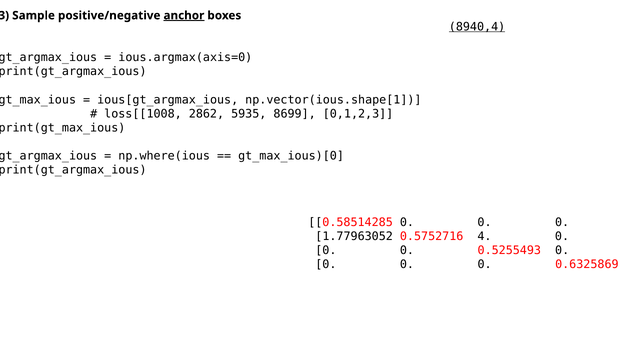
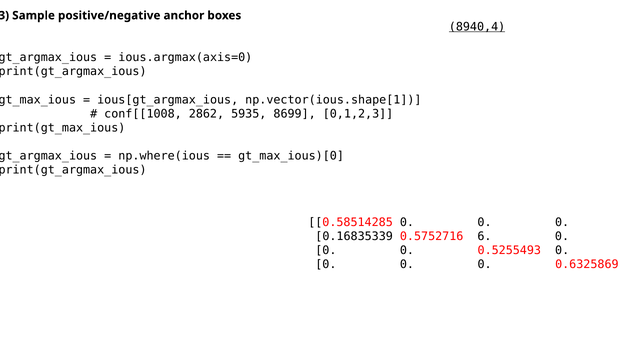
anchor underline: present -> none
loss[[1008: loss[[1008 -> conf[[1008
1.77963052: 1.77963052 -> 0.16835339
4: 4 -> 6
